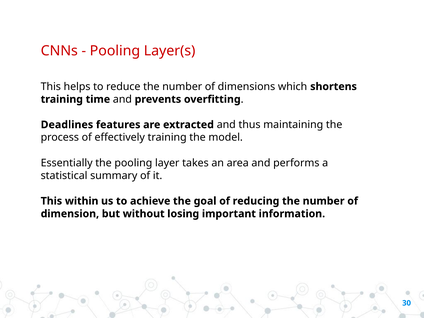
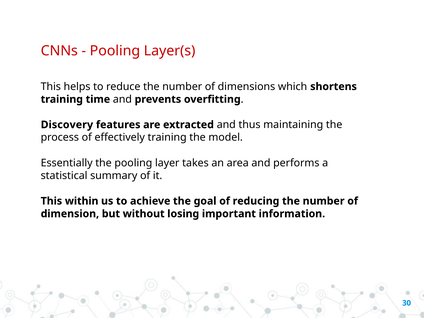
Deadlines: Deadlines -> Discovery
